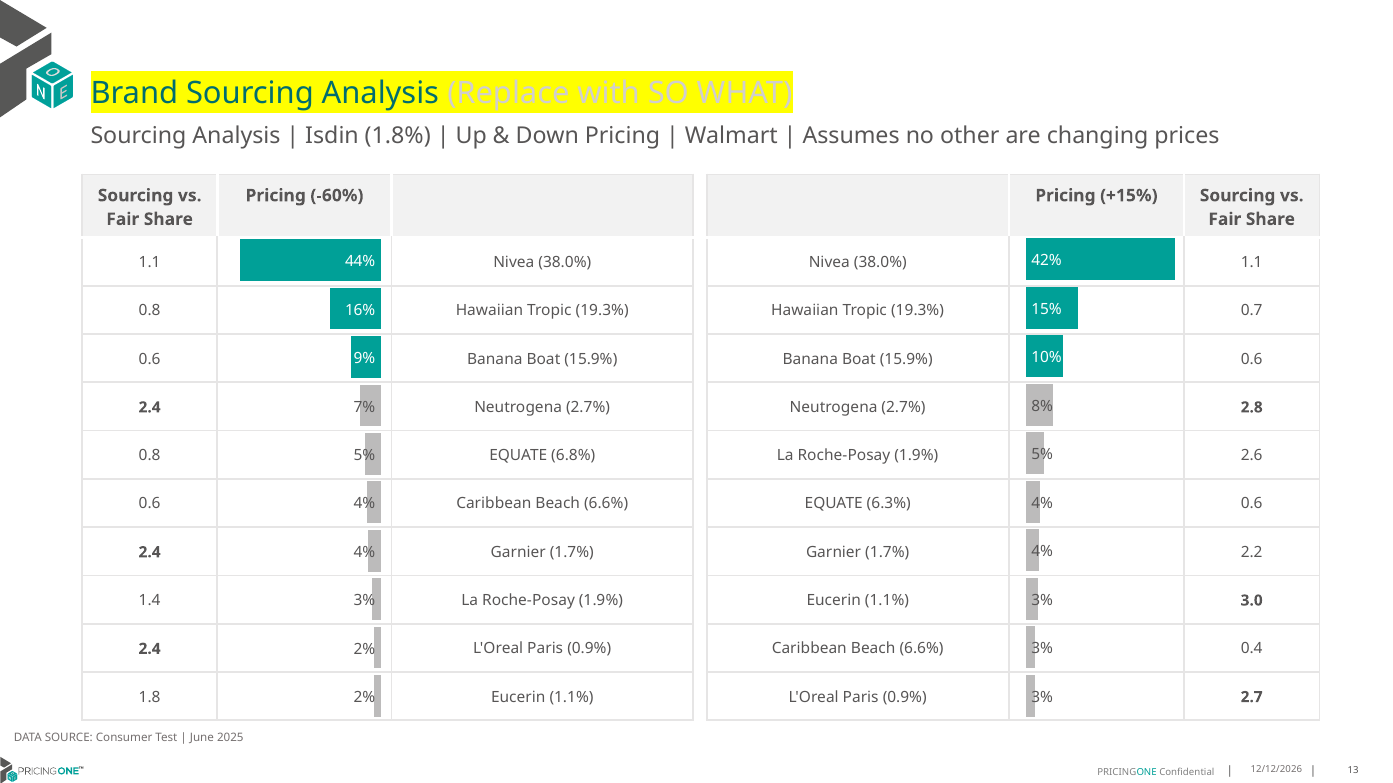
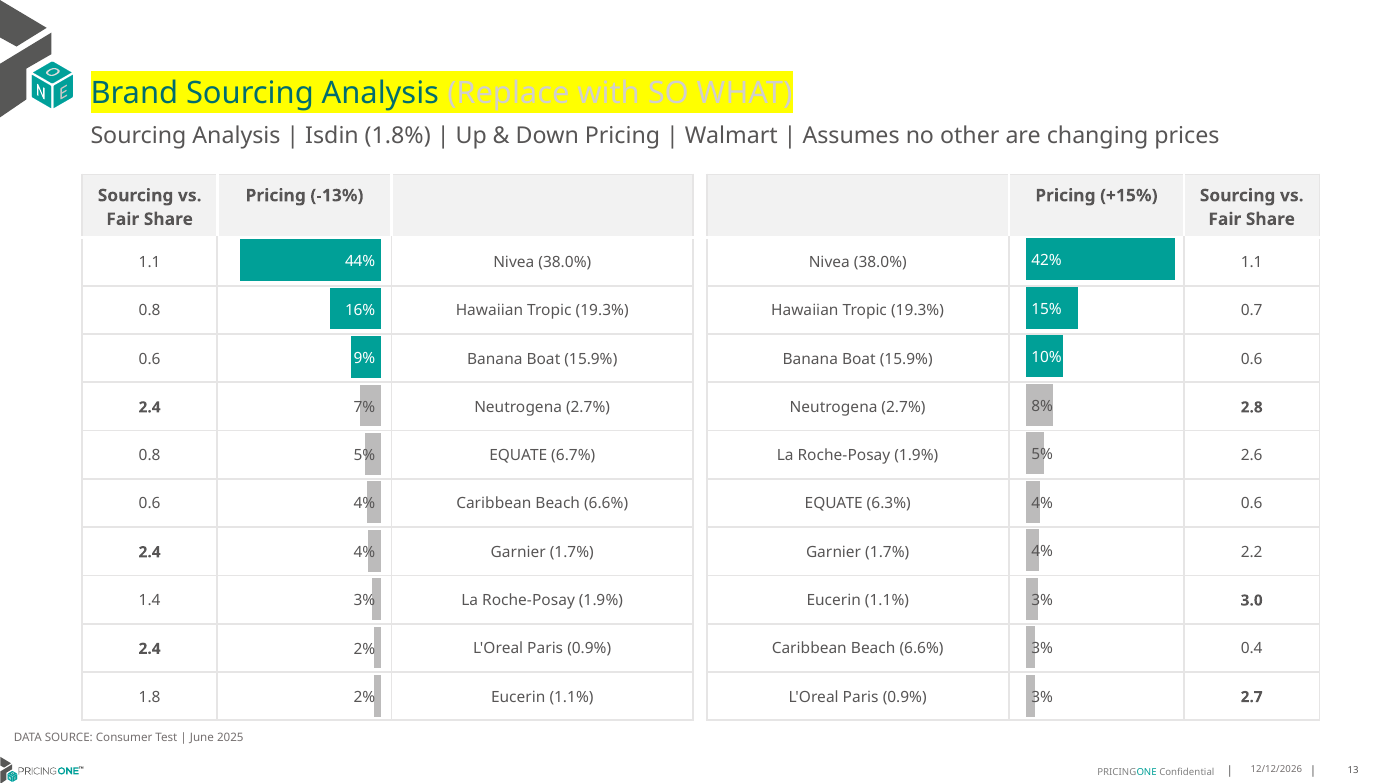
-60%: -60% -> -13%
6.8%: 6.8% -> 6.7%
